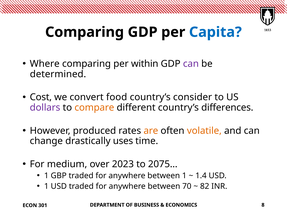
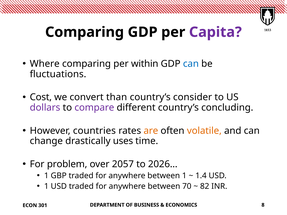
Capita colour: blue -> purple
can at (191, 64) colour: purple -> blue
determined: determined -> fluctuations
food: food -> than
compare colour: orange -> purple
differences: differences -> concluding
produced: produced -> countries
medium: medium -> problem
2023: 2023 -> 2057
2075…: 2075… -> 2026…
